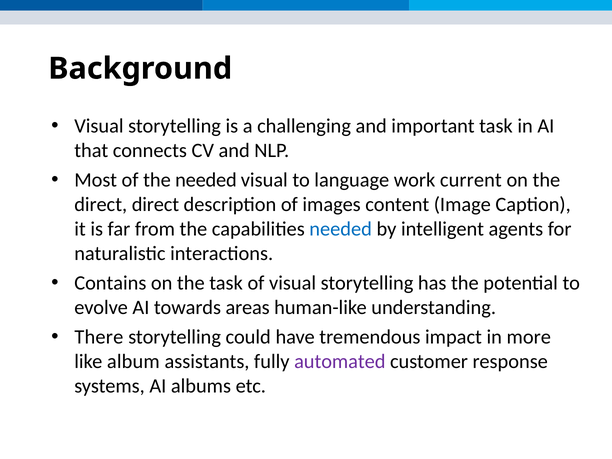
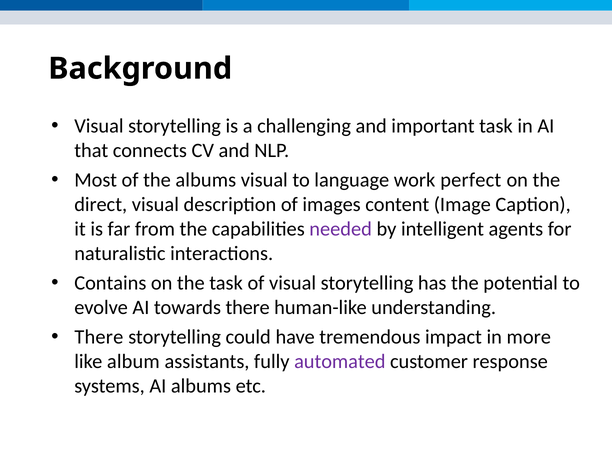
the needed: needed -> albums
current: current -> perfect
direct direct: direct -> visual
needed at (341, 229) colour: blue -> purple
towards areas: areas -> there
